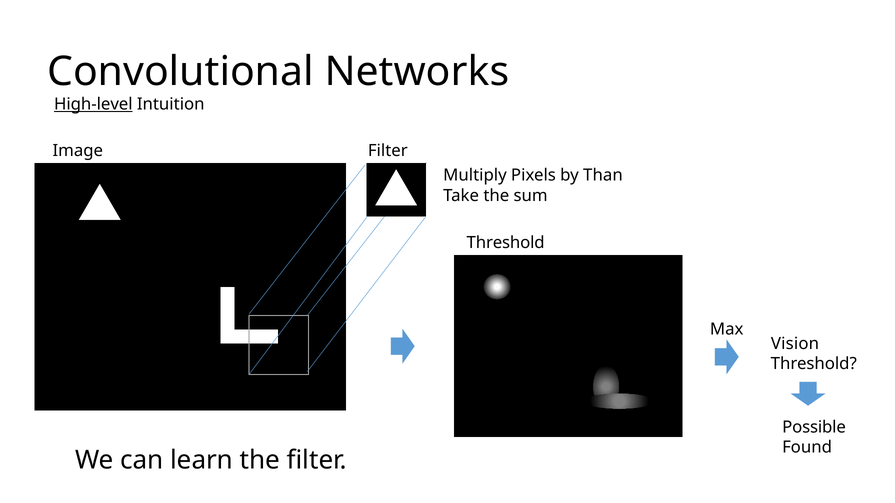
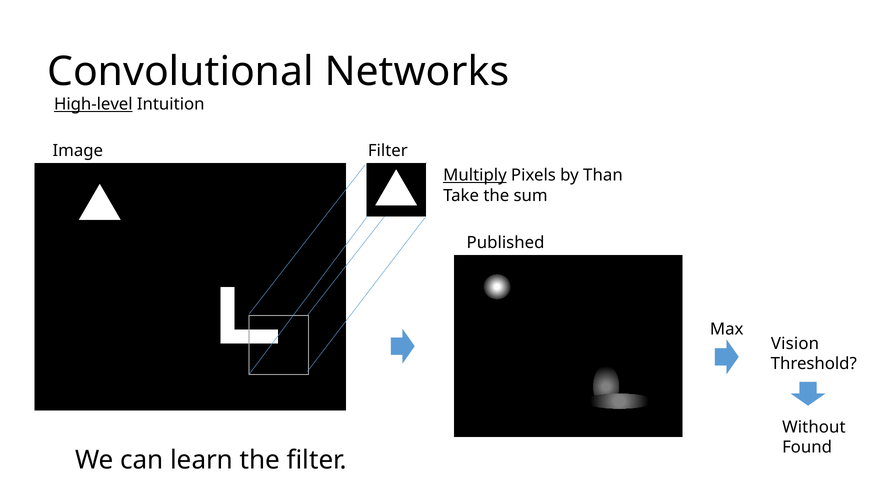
Multiply underline: none -> present
Threshold at (506, 243): Threshold -> Published
Possible: Possible -> Without
